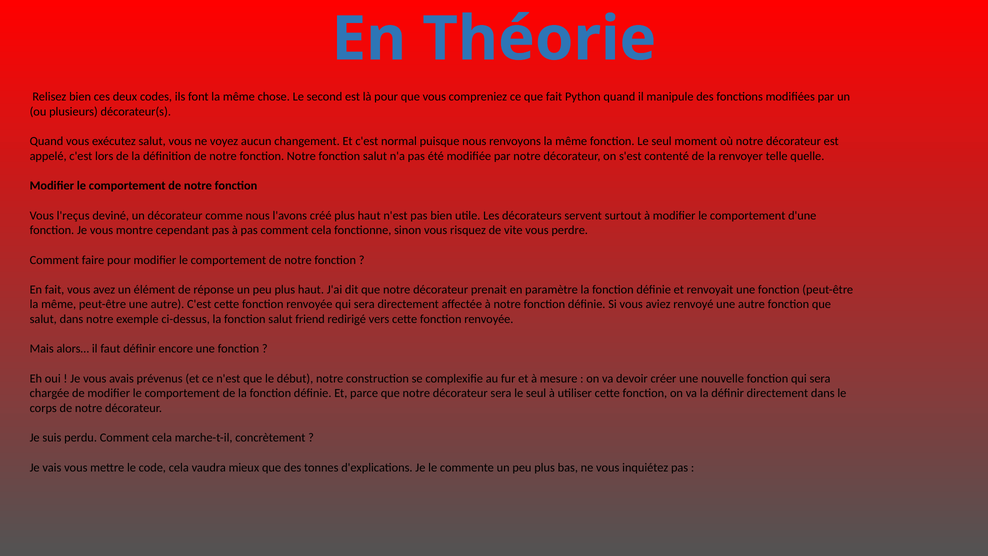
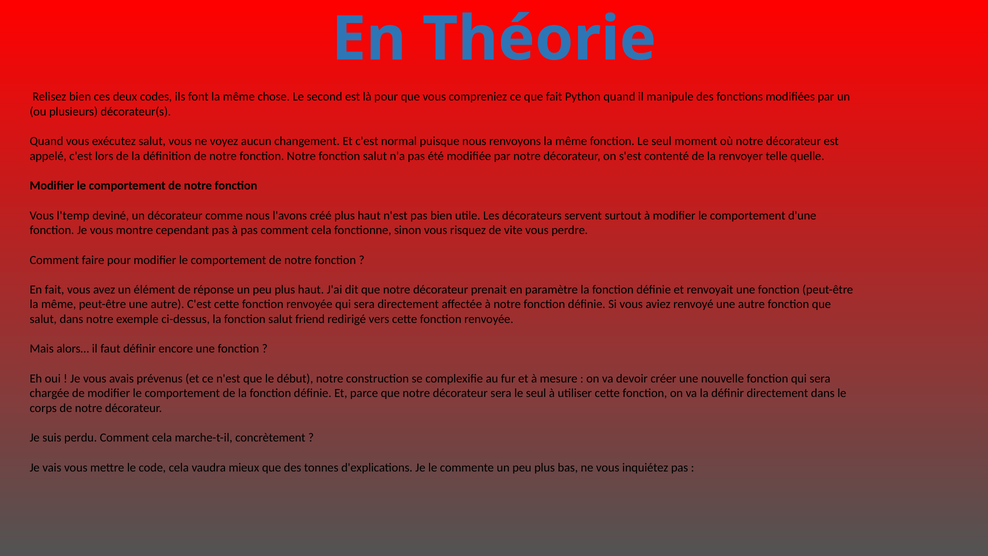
l'reçus: l'reçus -> l'temp
